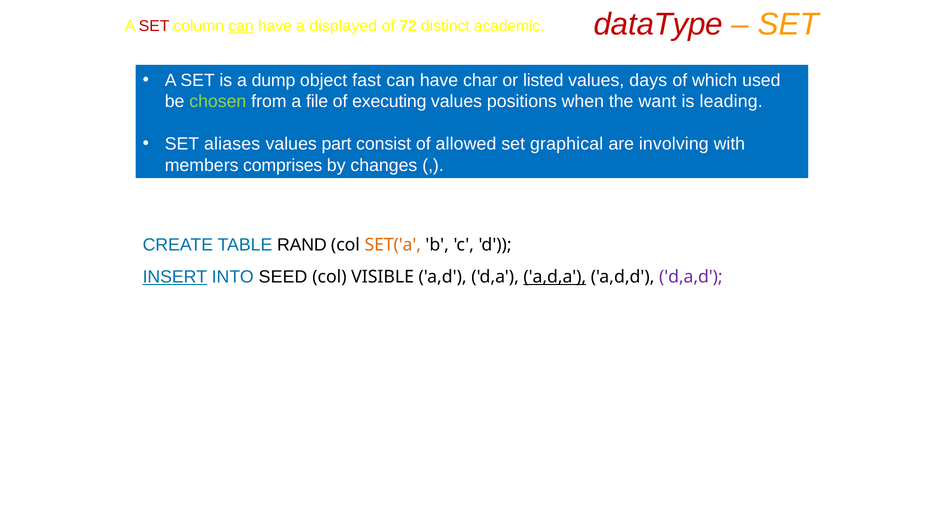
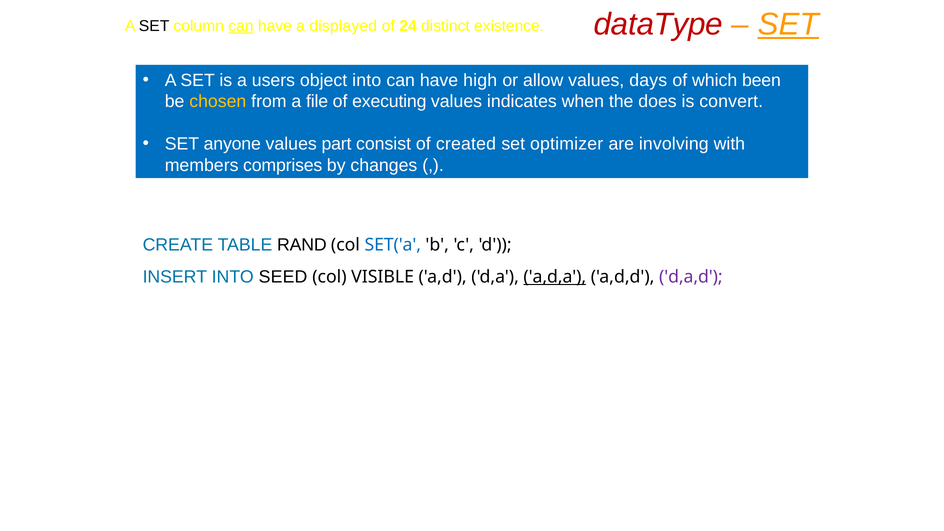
SET at (788, 25) underline: none -> present
SET at (154, 26) colour: red -> black
72: 72 -> 24
academic: academic -> existence
dump: dump -> users
object fast: fast -> into
char: char -> high
listed: listed -> allow
used: used -> been
chosen colour: light green -> yellow
positions: positions -> indicates
want: want -> does
leading: leading -> convert
aliases: aliases -> anyone
allowed: allowed -> created
graphical: graphical -> optimizer
SET('a colour: orange -> blue
INSERT underline: present -> none
